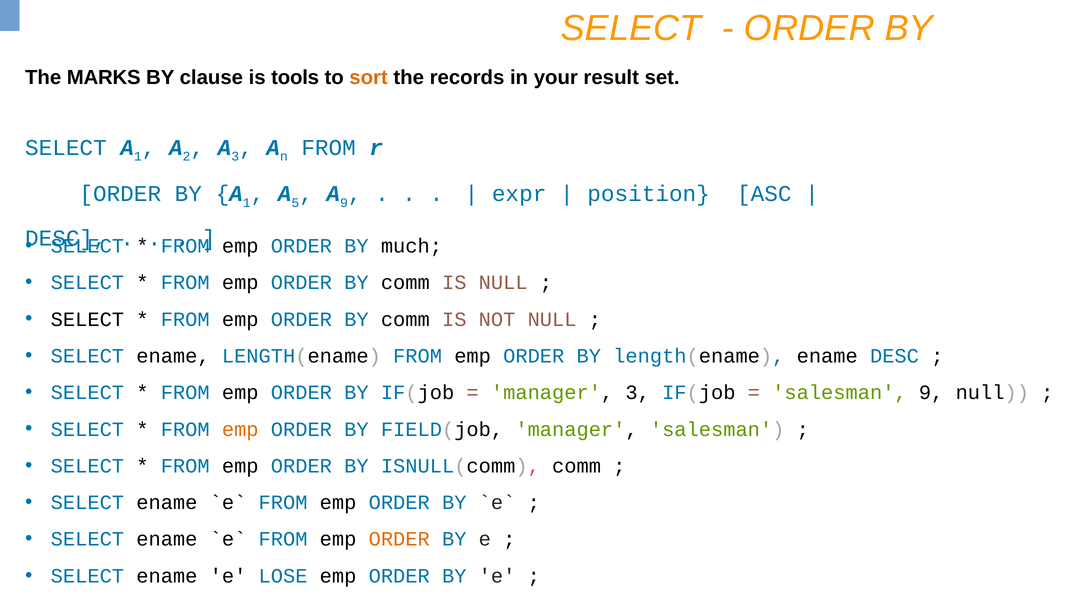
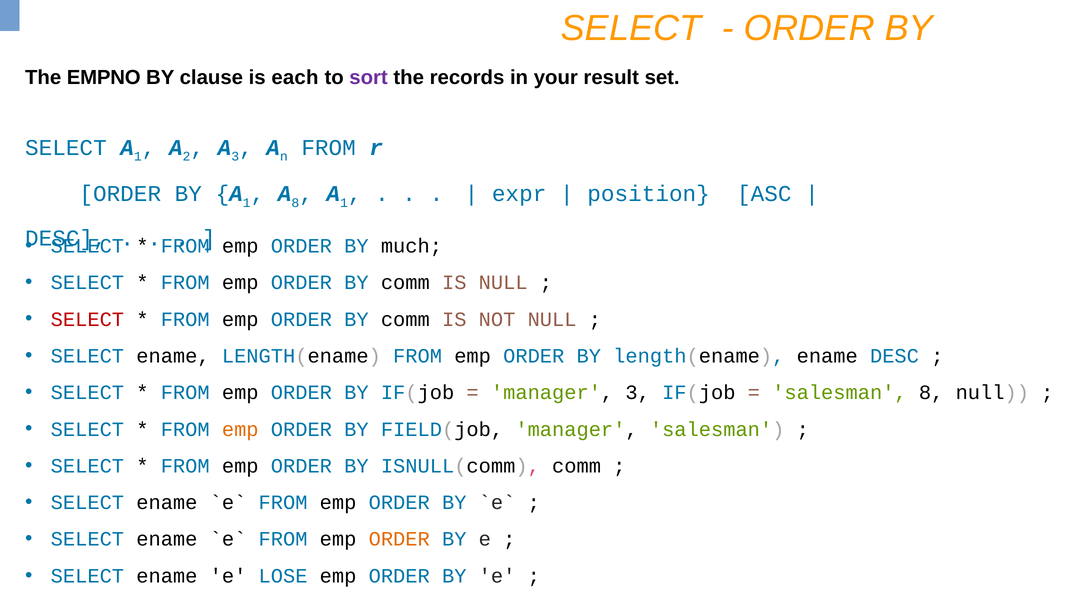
MARKS: MARKS -> EMPNO
tools: tools -> each
sort colour: orange -> purple
5 at (295, 203): 5 -> 8
9 at (344, 203): 9 -> 1
SELECT at (87, 320) colour: black -> red
salesman 9: 9 -> 8
